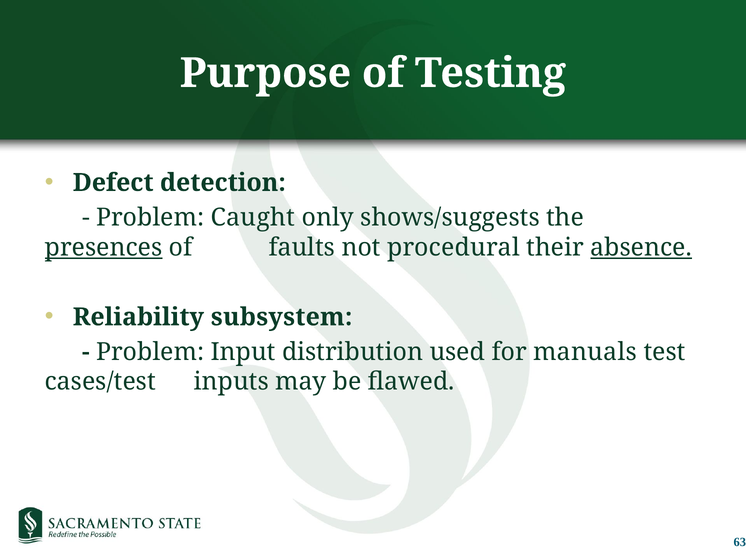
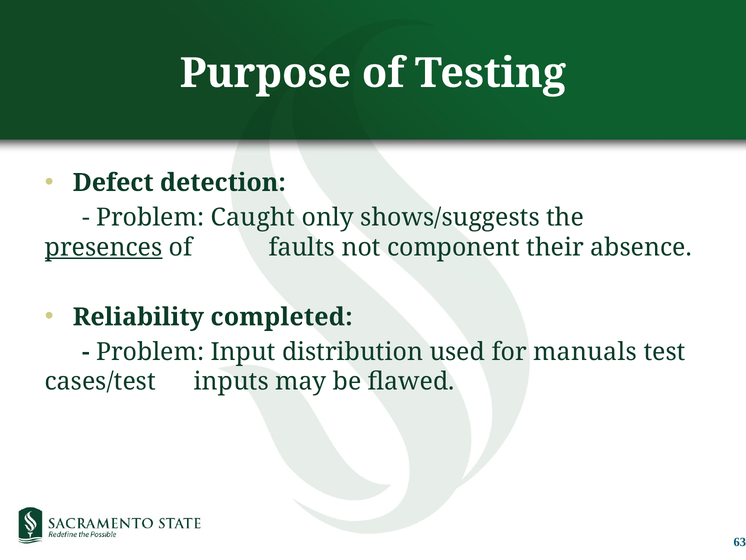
procedural: procedural -> component
absence underline: present -> none
subsystem: subsystem -> completed
